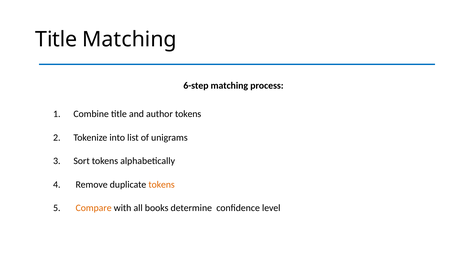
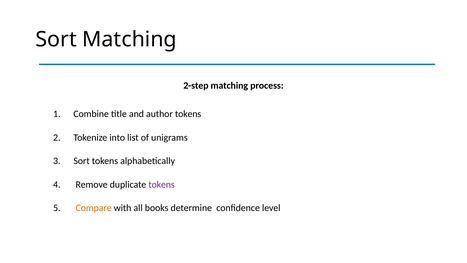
Title at (56, 39): Title -> Sort
6-step: 6-step -> 2-step
tokens at (162, 184) colour: orange -> purple
